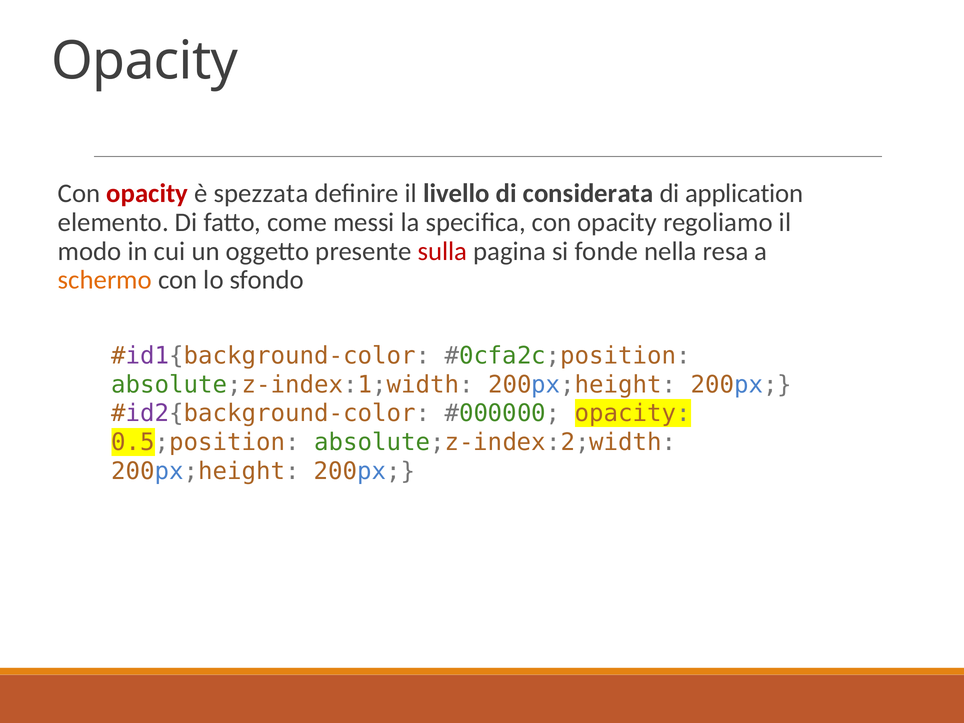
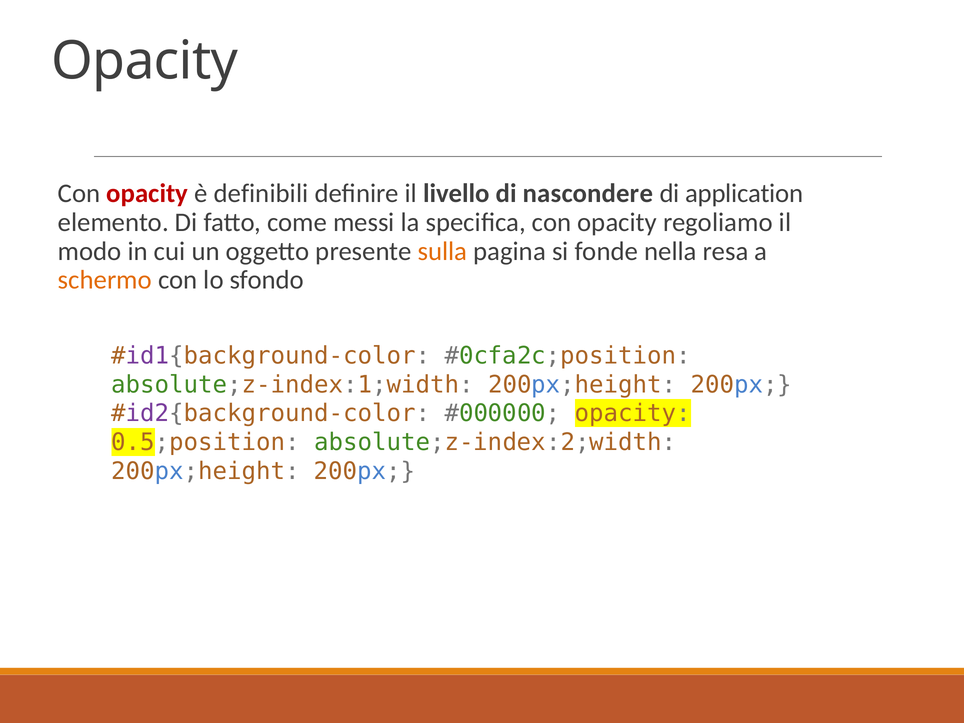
spezzata: spezzata -> definibili
considerata: considerata -> nascondere
sulla colour: red -> orange
